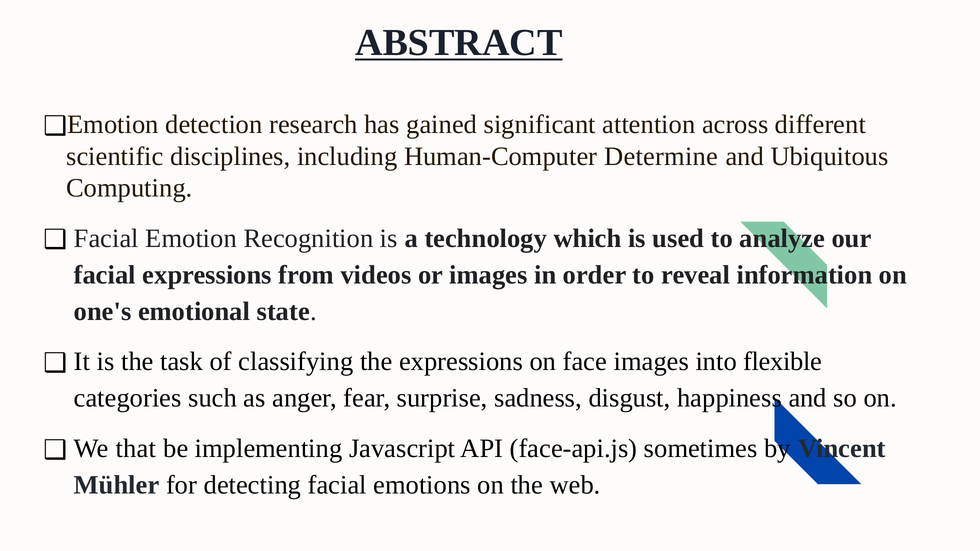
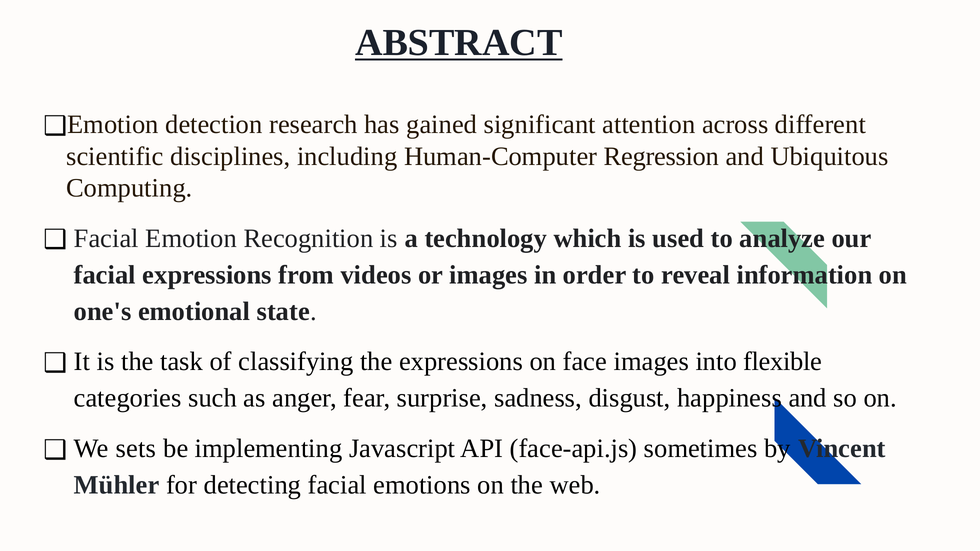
Determine: Determine -> Regression
that: that -> sets
